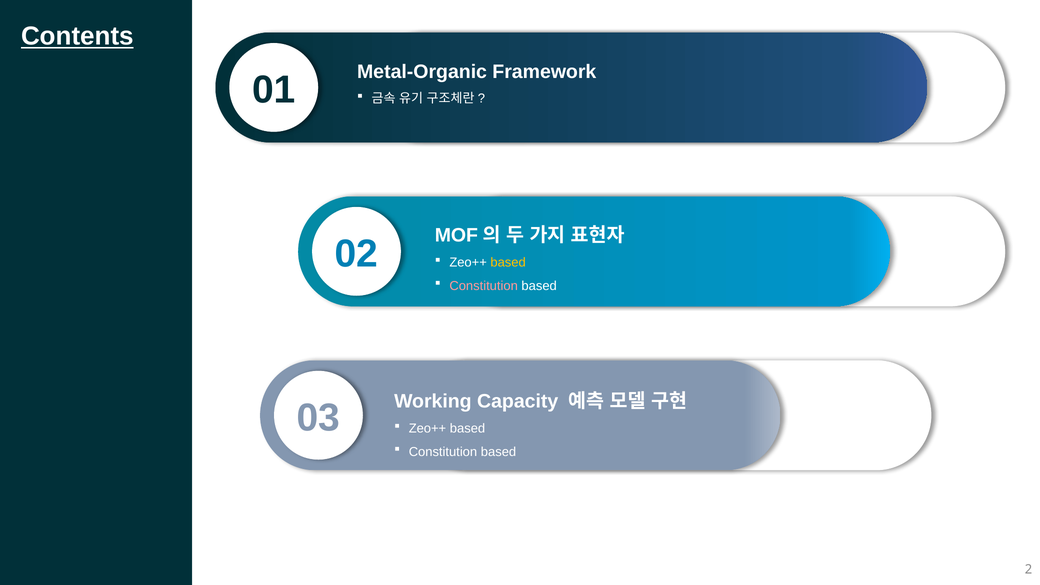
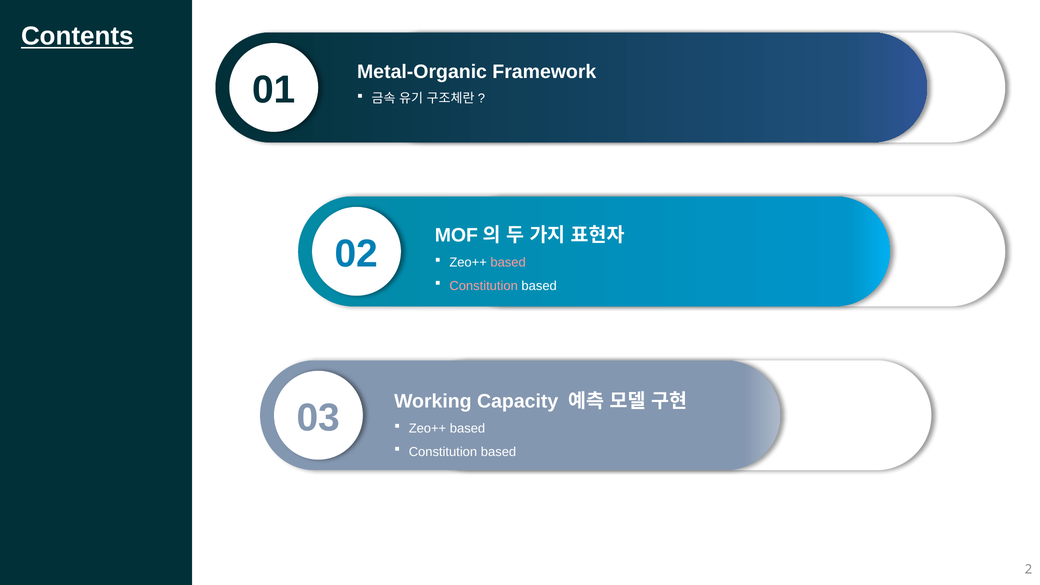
based at (508, 262) colour: yellow -> pink
